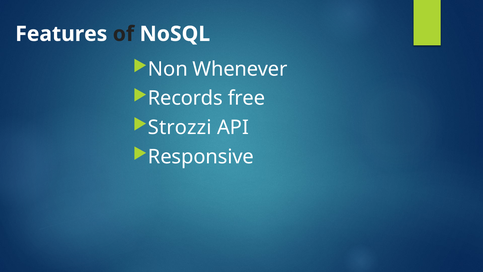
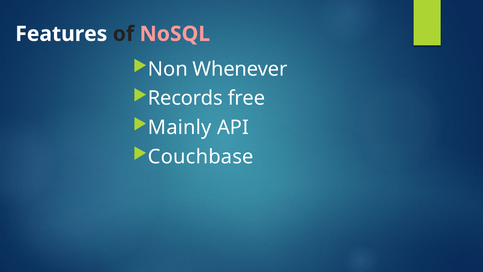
NoSQL colour: white -> pink
Strozzi: Strozzi -> Mainly
Responsive: Responsive -> Couchbase
